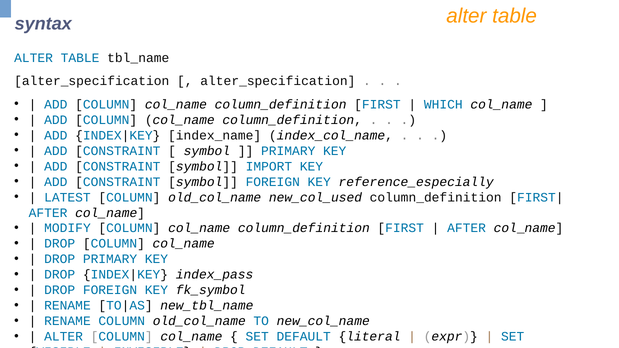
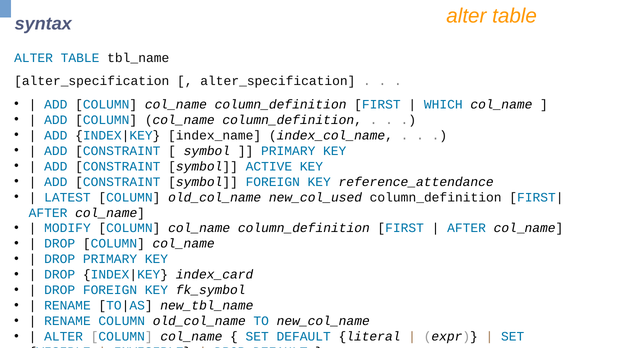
IMPORT: IMPORT -> ACTIVE
reference_especially: reference_especially -> reference_attendance
index_pass: index_pass -> index_card
